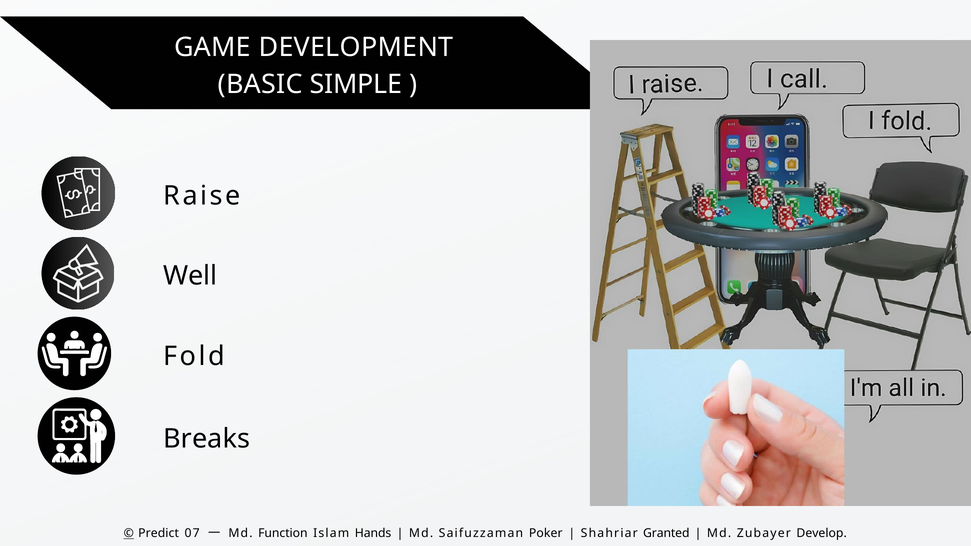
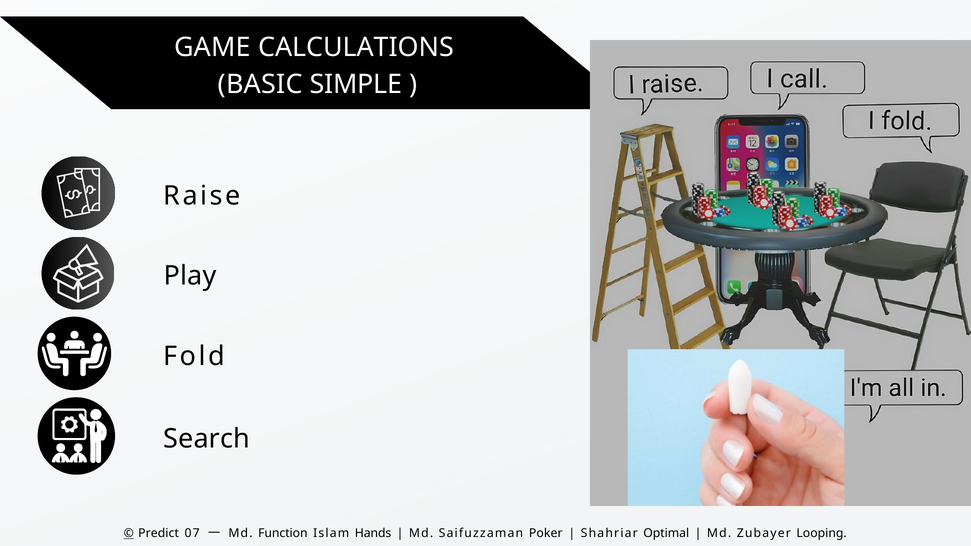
DEVELOPMENT: DEVELOPMENT -> CALCULATIONS
Well: Well -> Play
Breaks: Breaks -> Search
Granted: Granted -> Optimal
Develop: Develop -> Looping
